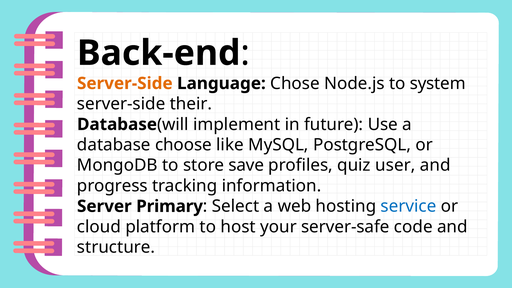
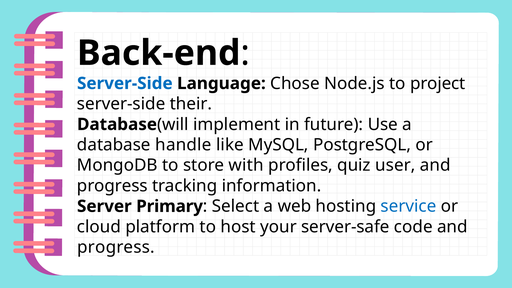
Server-Side at (125, 83) colour: orange -> blue
system: system -> project
choose: choose -> handle
save: save -> with
structure at (116, 247): structure -> progress
